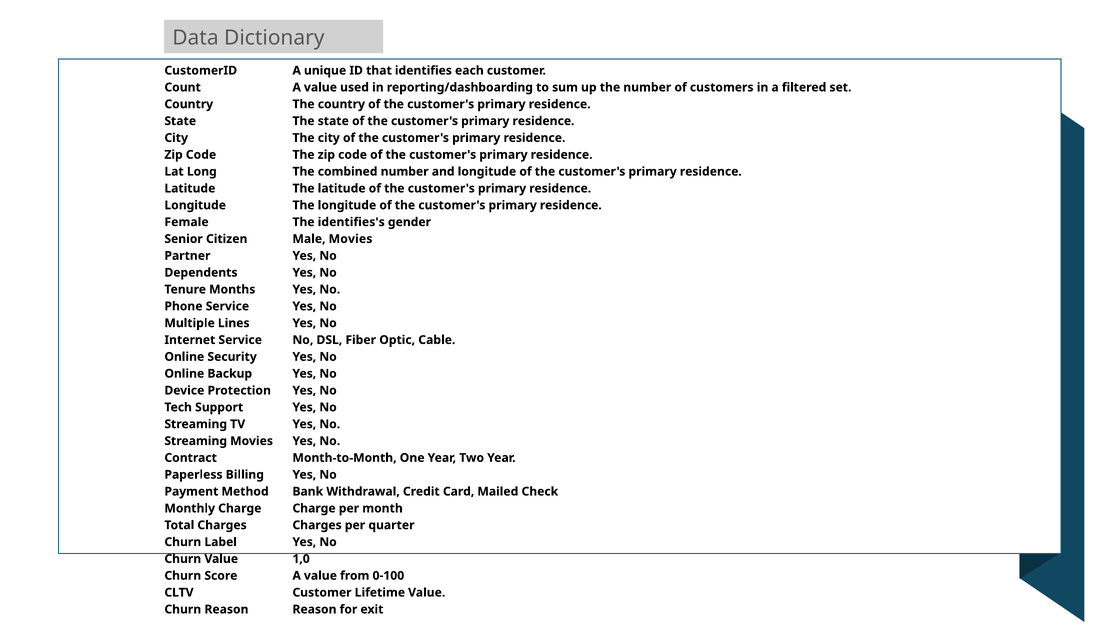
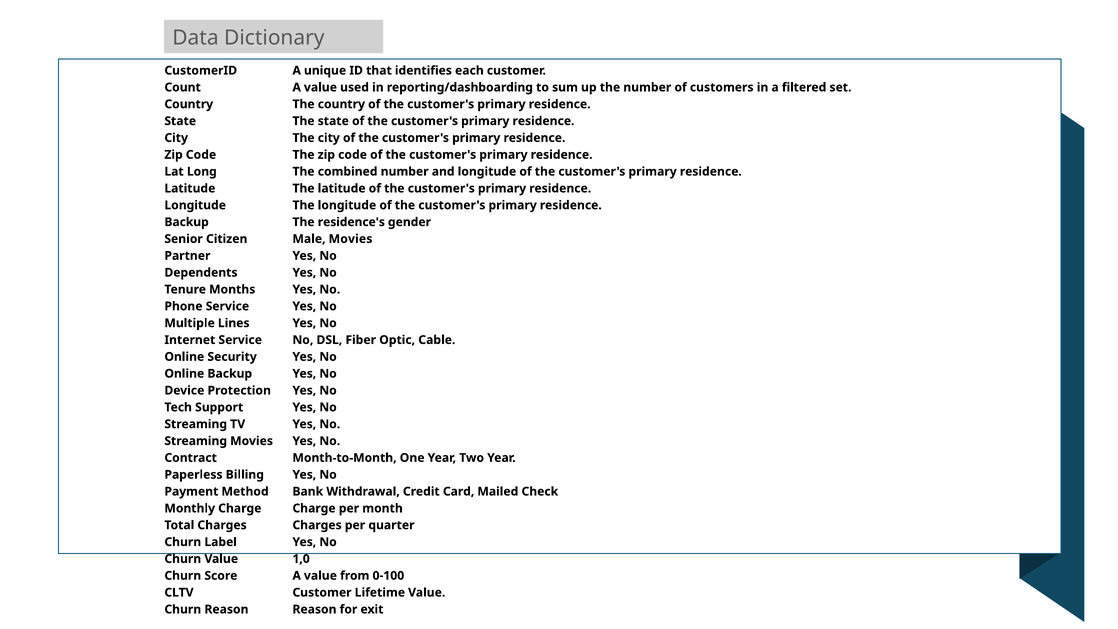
Female at (187, 222): Female -> Backup
identifies's: identifies's -> residence's
